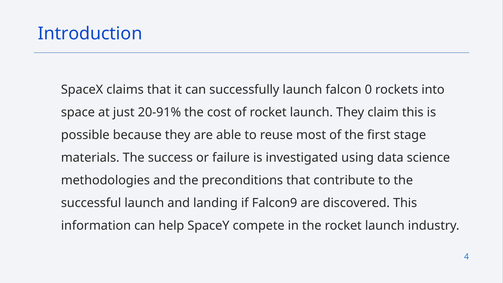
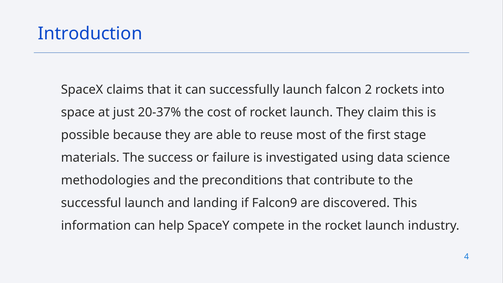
0: 0 -> 2
20-91%: 20-91% -> 20-37%
